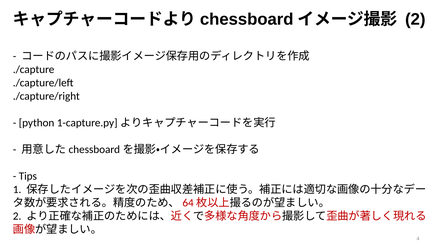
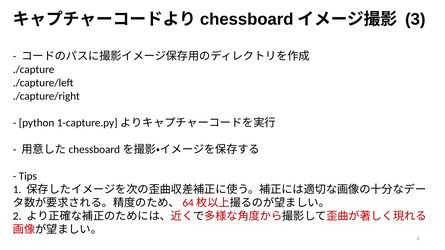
2 at (415, 19): 2 -> 3
